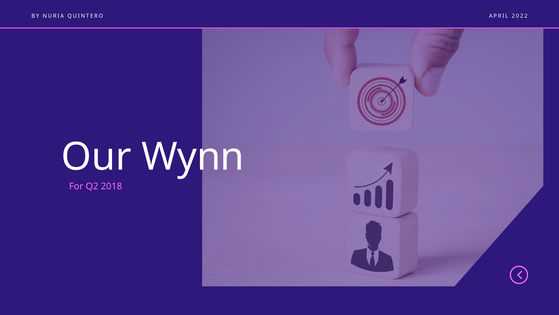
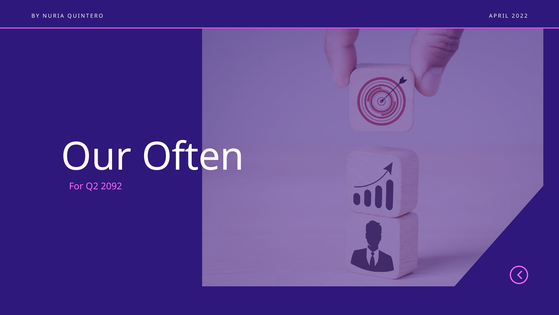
Wynn: Wynn -> Often
2018: 2018 -> 2092
